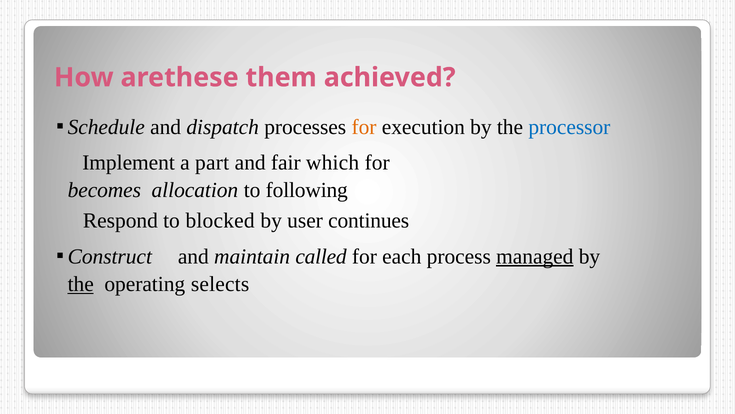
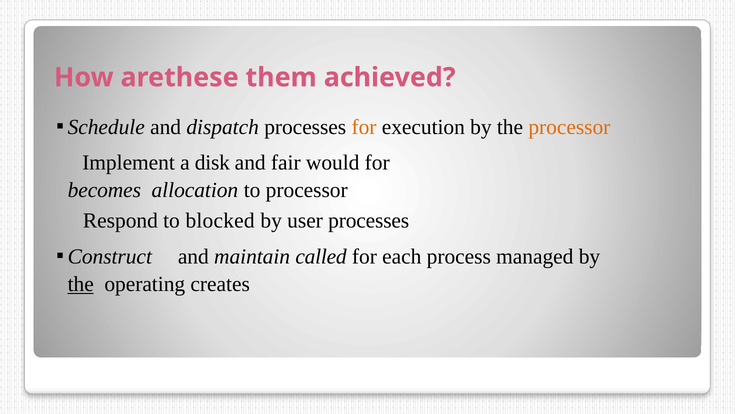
processor at (569, 127) colour: blue -> orange
part: part -> disk
which: which -> would
to following: following -> processor
user continues: continues -> processes
managed underline: present -> none
selects: selects -> creates
